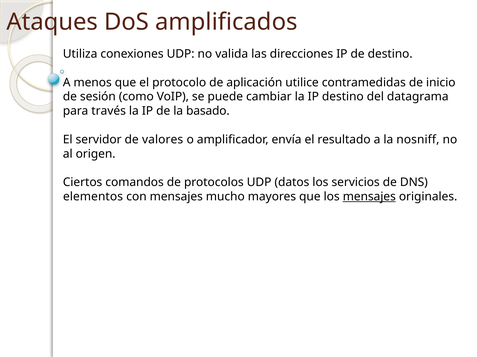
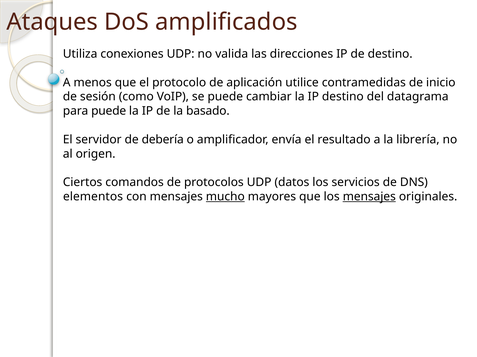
para través: través -> puede
valores: valores -> debería
nosniff: nosniff -> librería
mucho underline: none -> present
